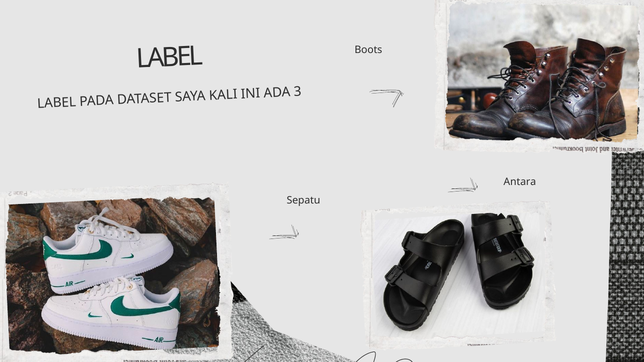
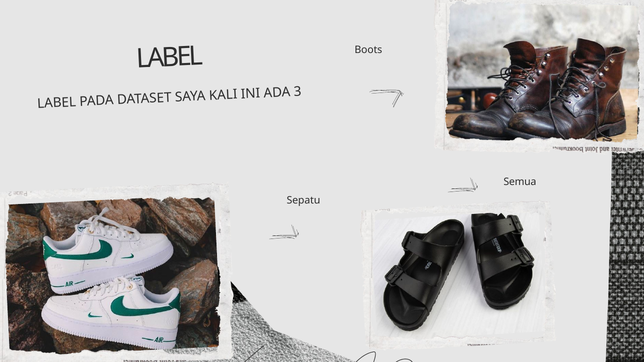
Antara: Antara -> Semua
